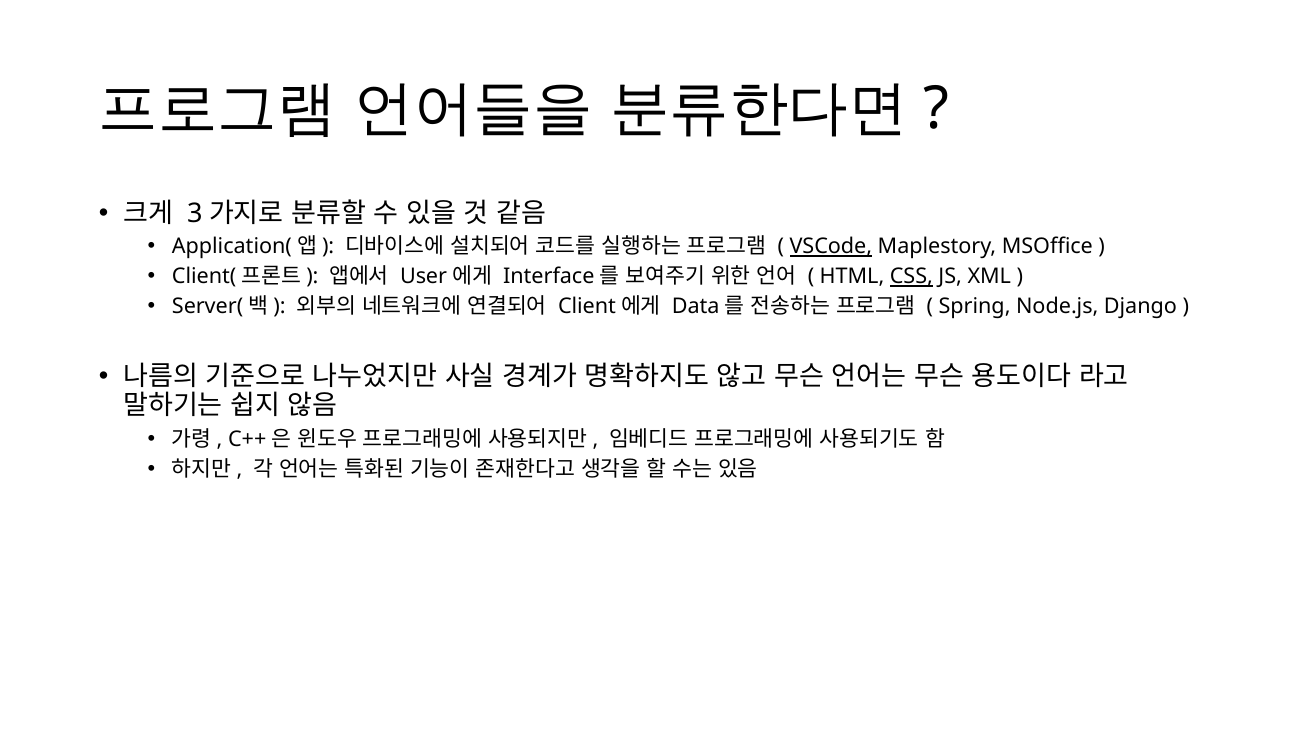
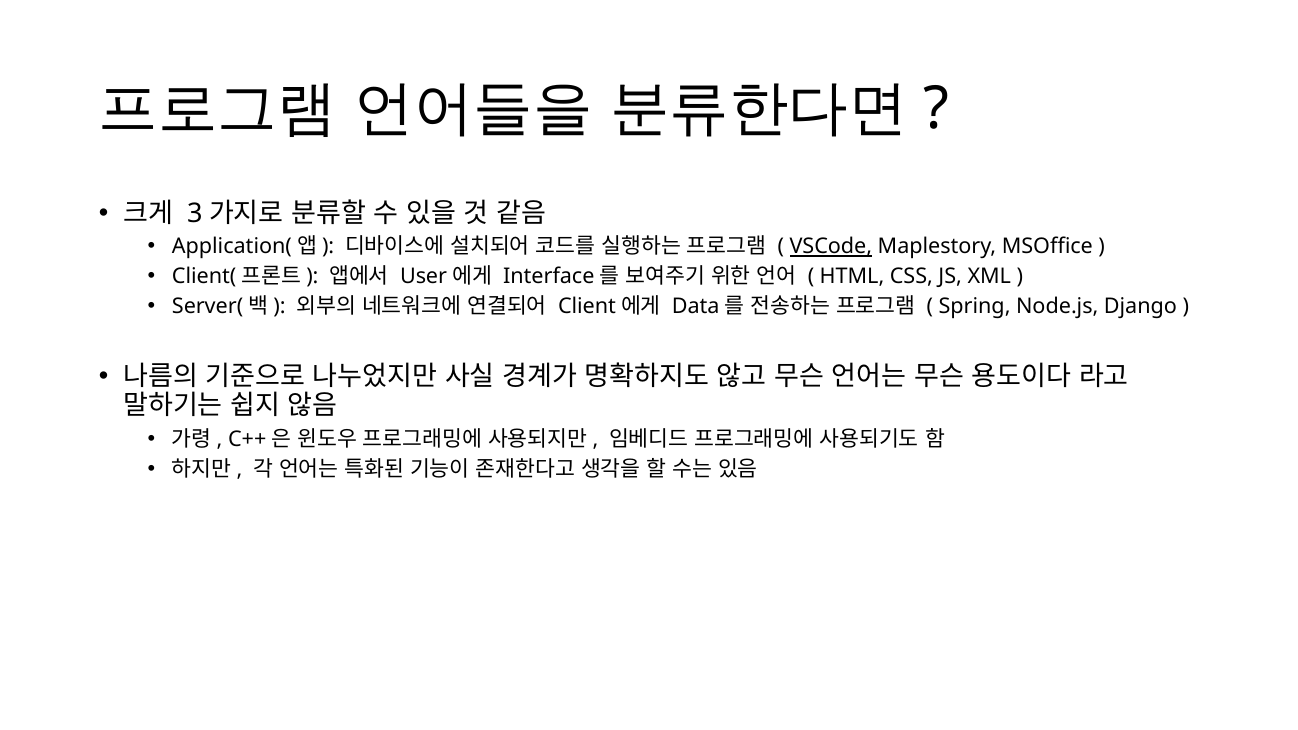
CSS underline: present -> none
